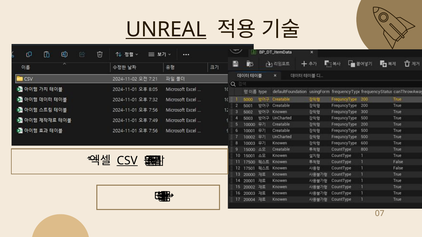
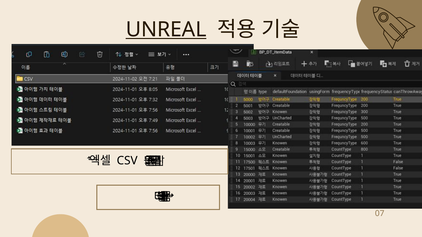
CSV underline: present -> none
